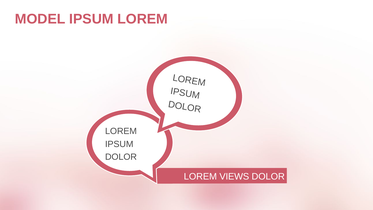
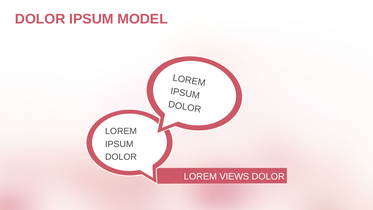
MODEL at (40, 19): MODEL -> DOLOR
IPSUM LOREM: LOREM -> MODEL
